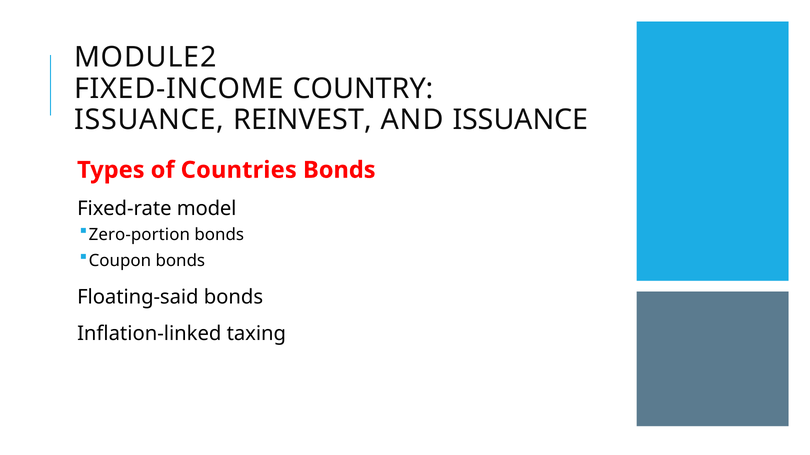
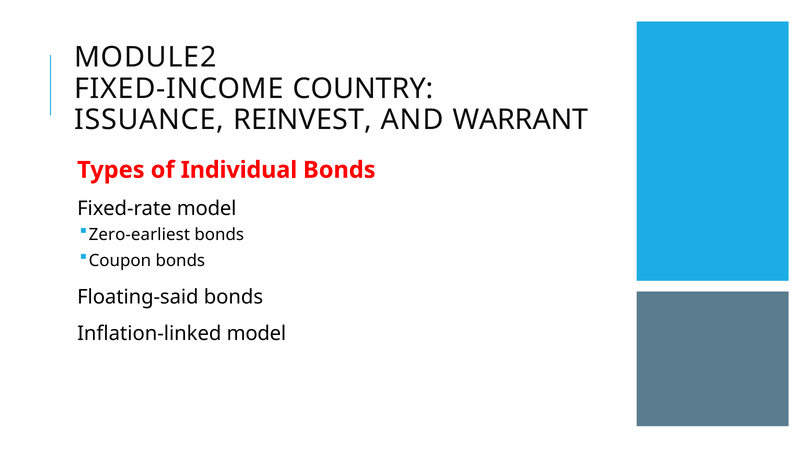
AND ISSUANCE: ISSUANCE -> WARRANT
Countries: Countries -> Individual
Zero-portion: Zero-portion -> Zero-earliest
Inflation-linked taxing: taxing -> model
